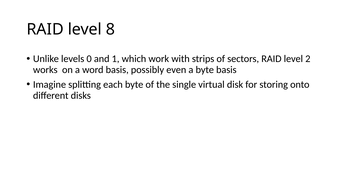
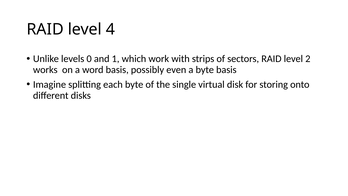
8: 8 -> 4
